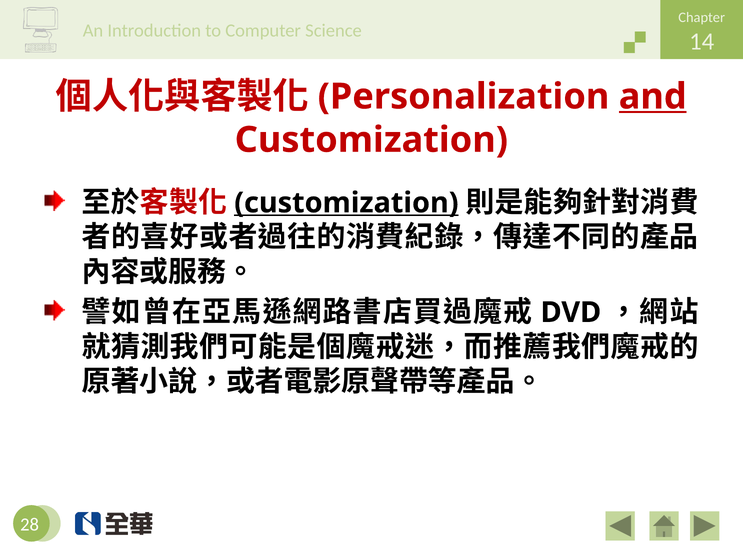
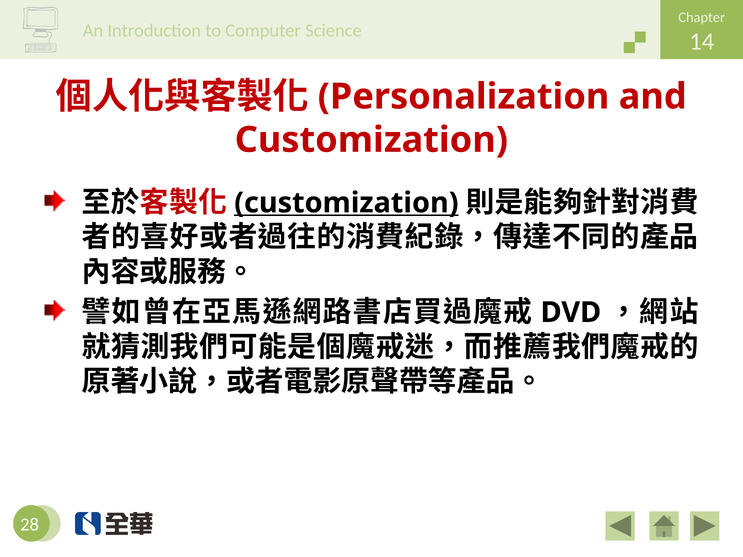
and underline: present -> none
